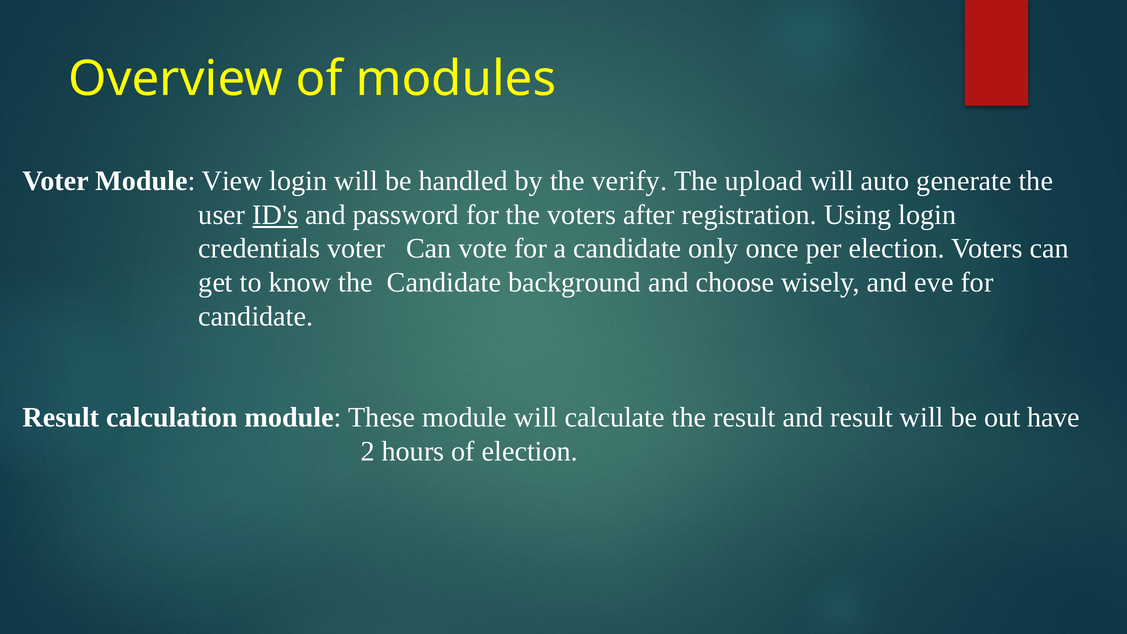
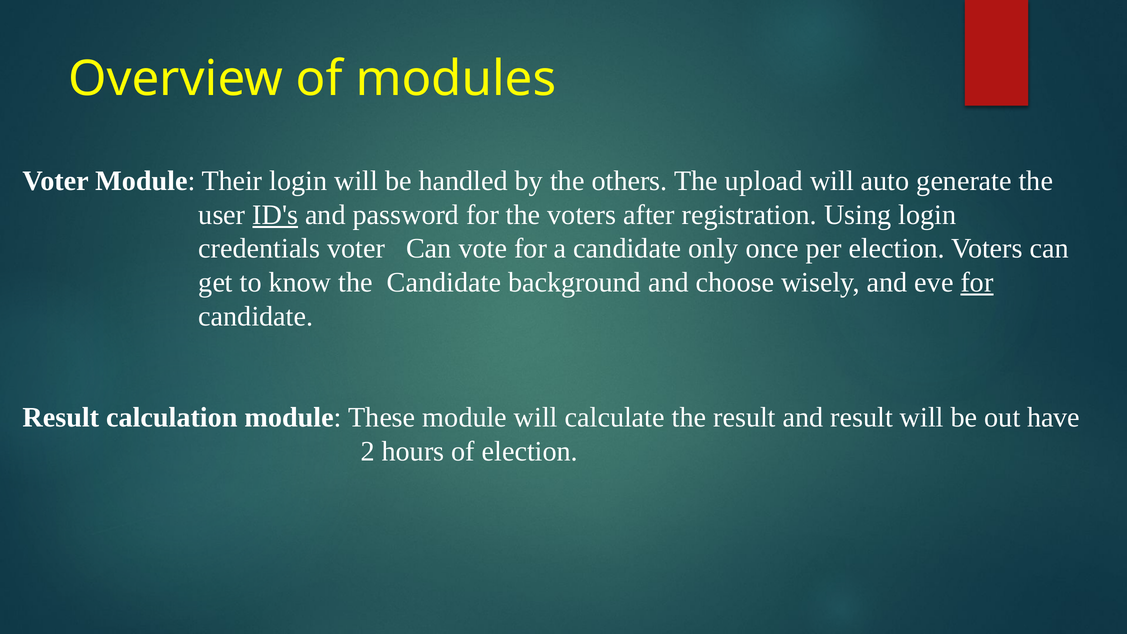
View: View -> Their
verify: verify -> others
for at (977, 282) underline: none -> present
